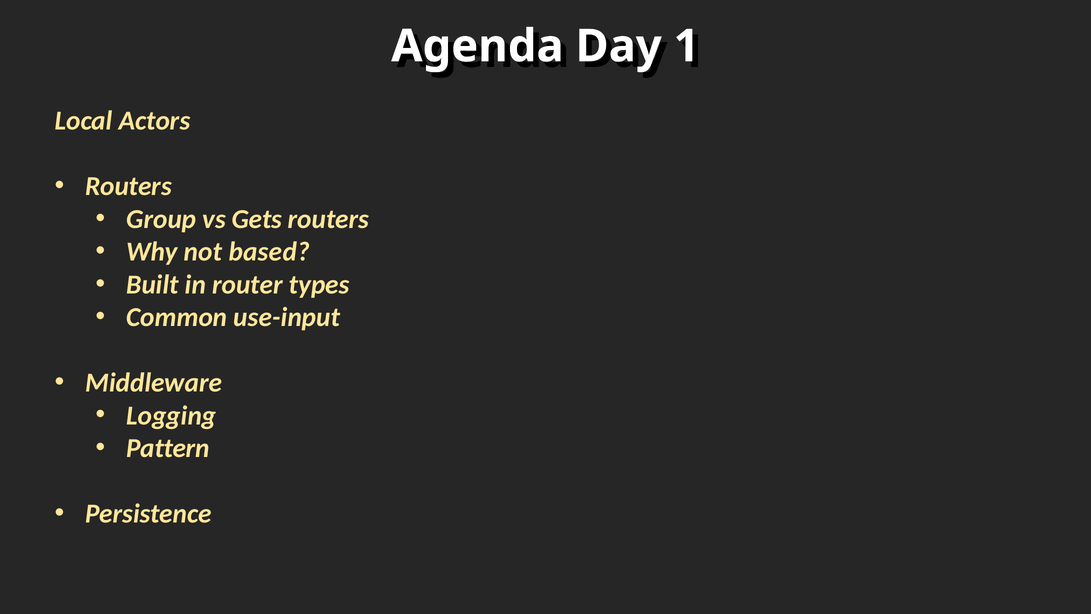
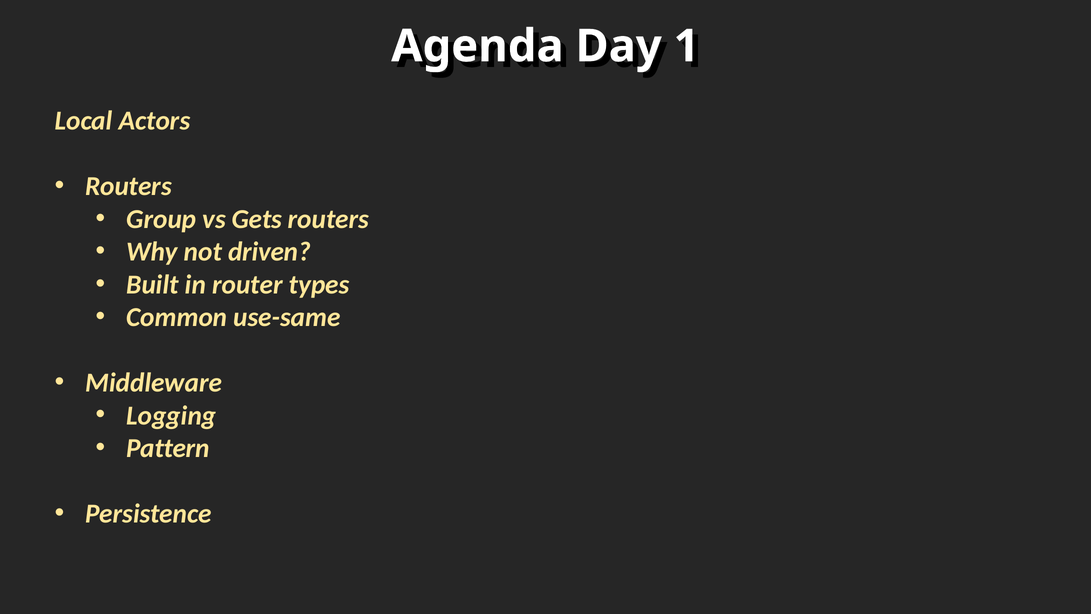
based: based -> driven
use-input: use-input -> use-same
